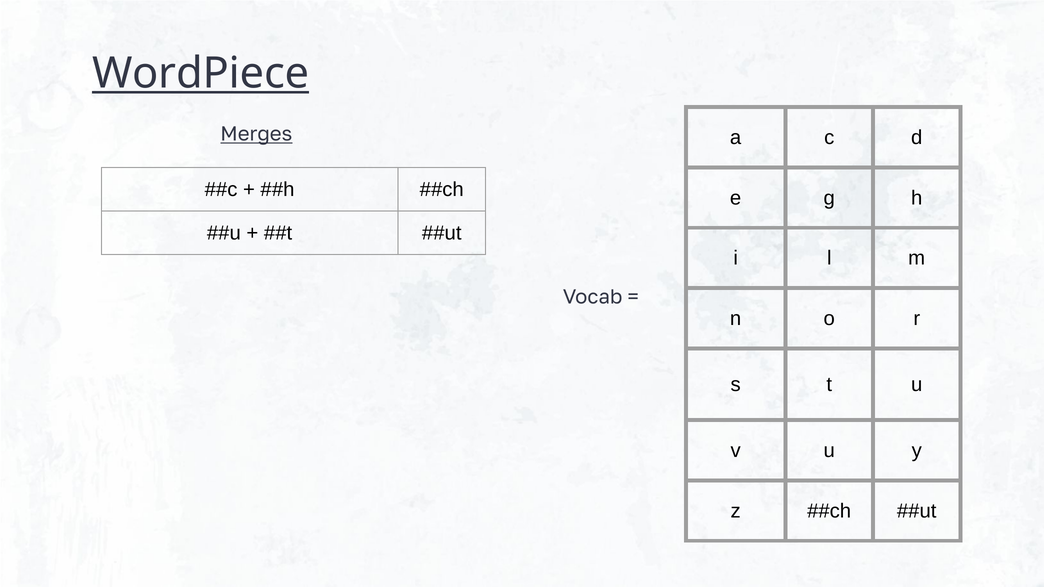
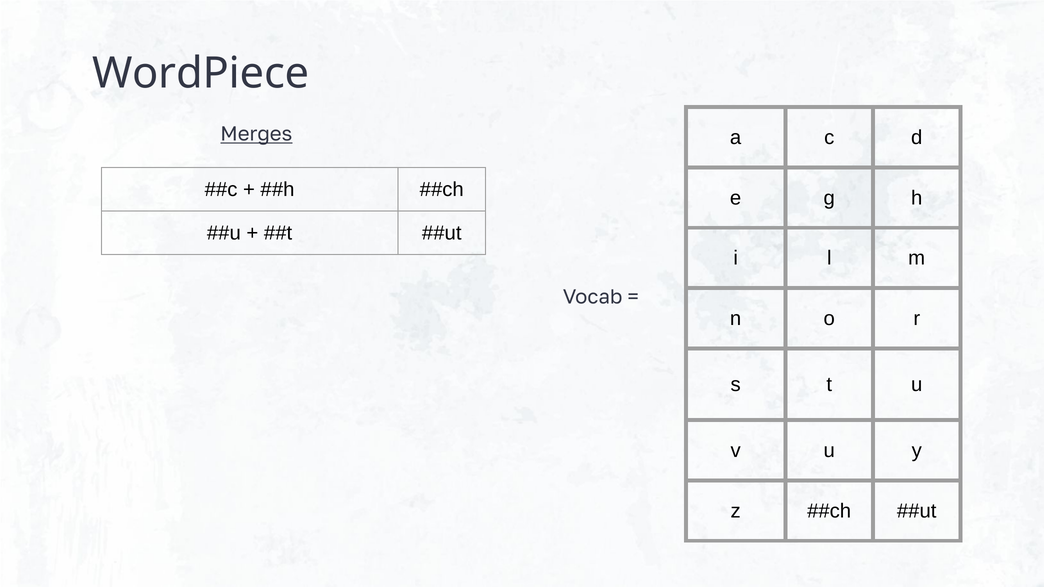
WordPiece underline: present -> none
